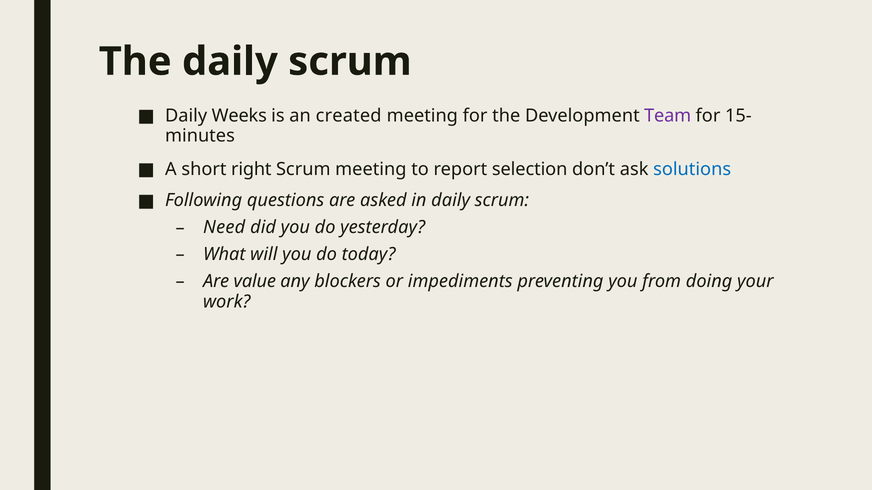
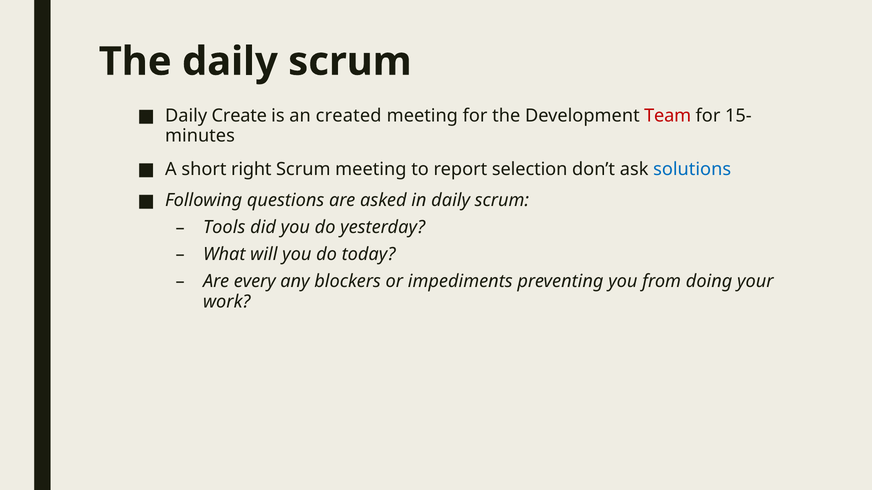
Weeks: Weeks -> Create
Team colour: purple -> red
Need: Need -> Tools
value: value -> every
